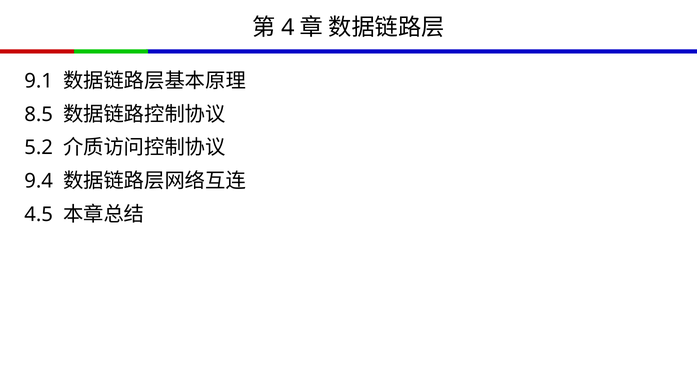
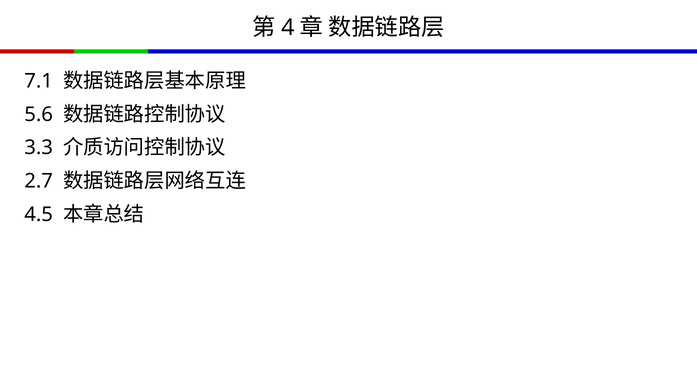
9.1: 9.1 -> 7.1
8.5: 8.5 -> 5.6
5.2: 5.2 -> 3.3
9.4: 9.4 -> 2.7
